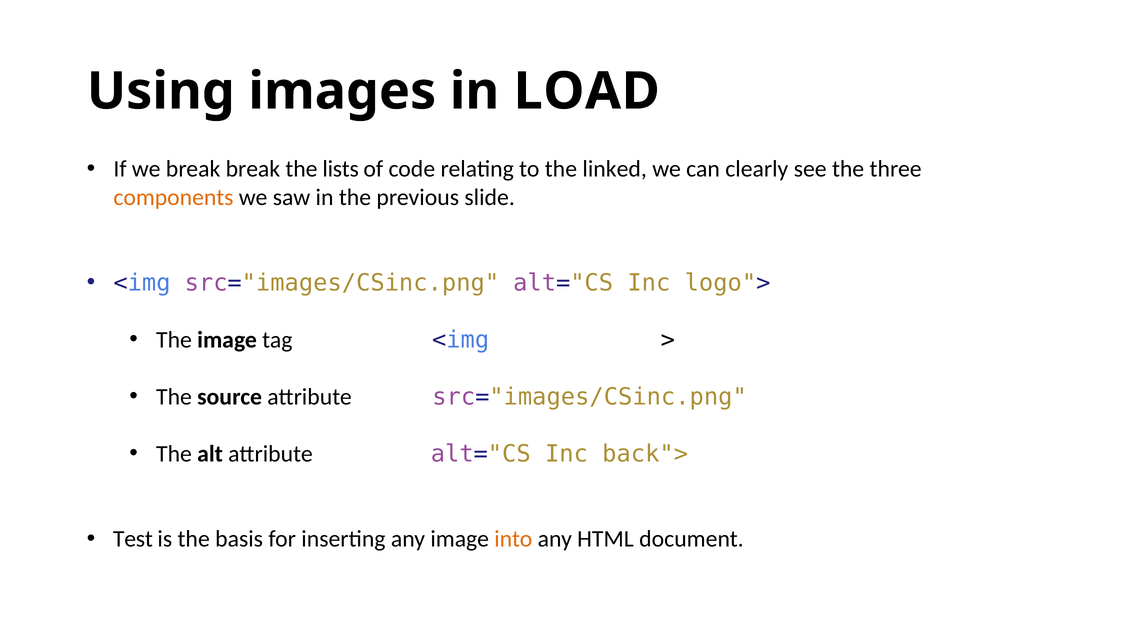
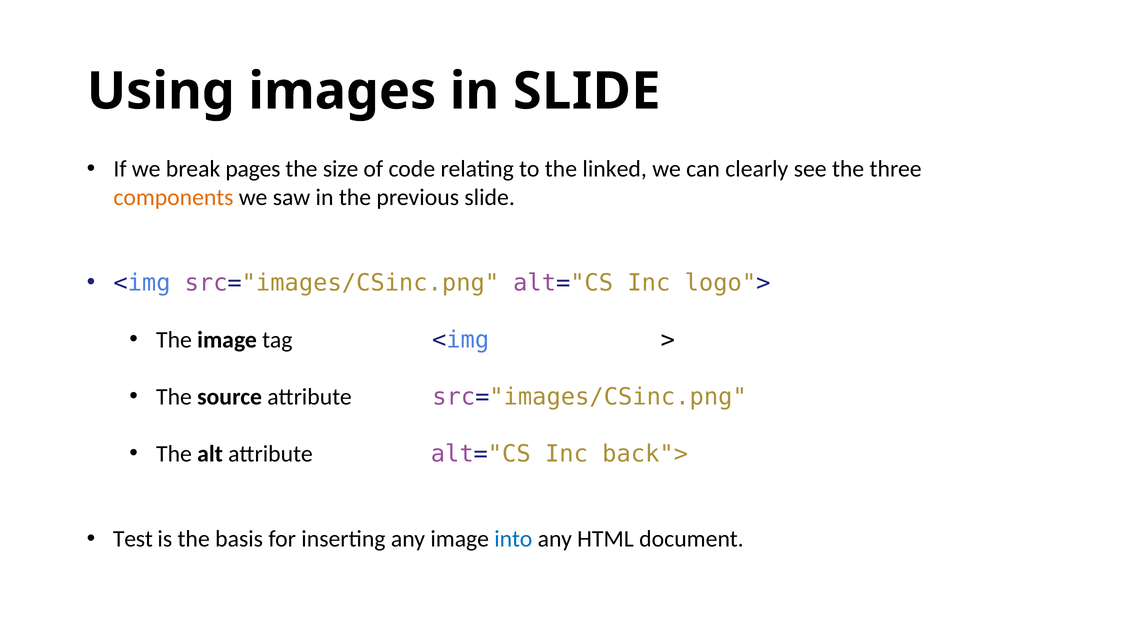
in LOAD: LOAD -> SLIDE
break break: break -> pages
lists: lists -> size
into colour: orange -> blue
